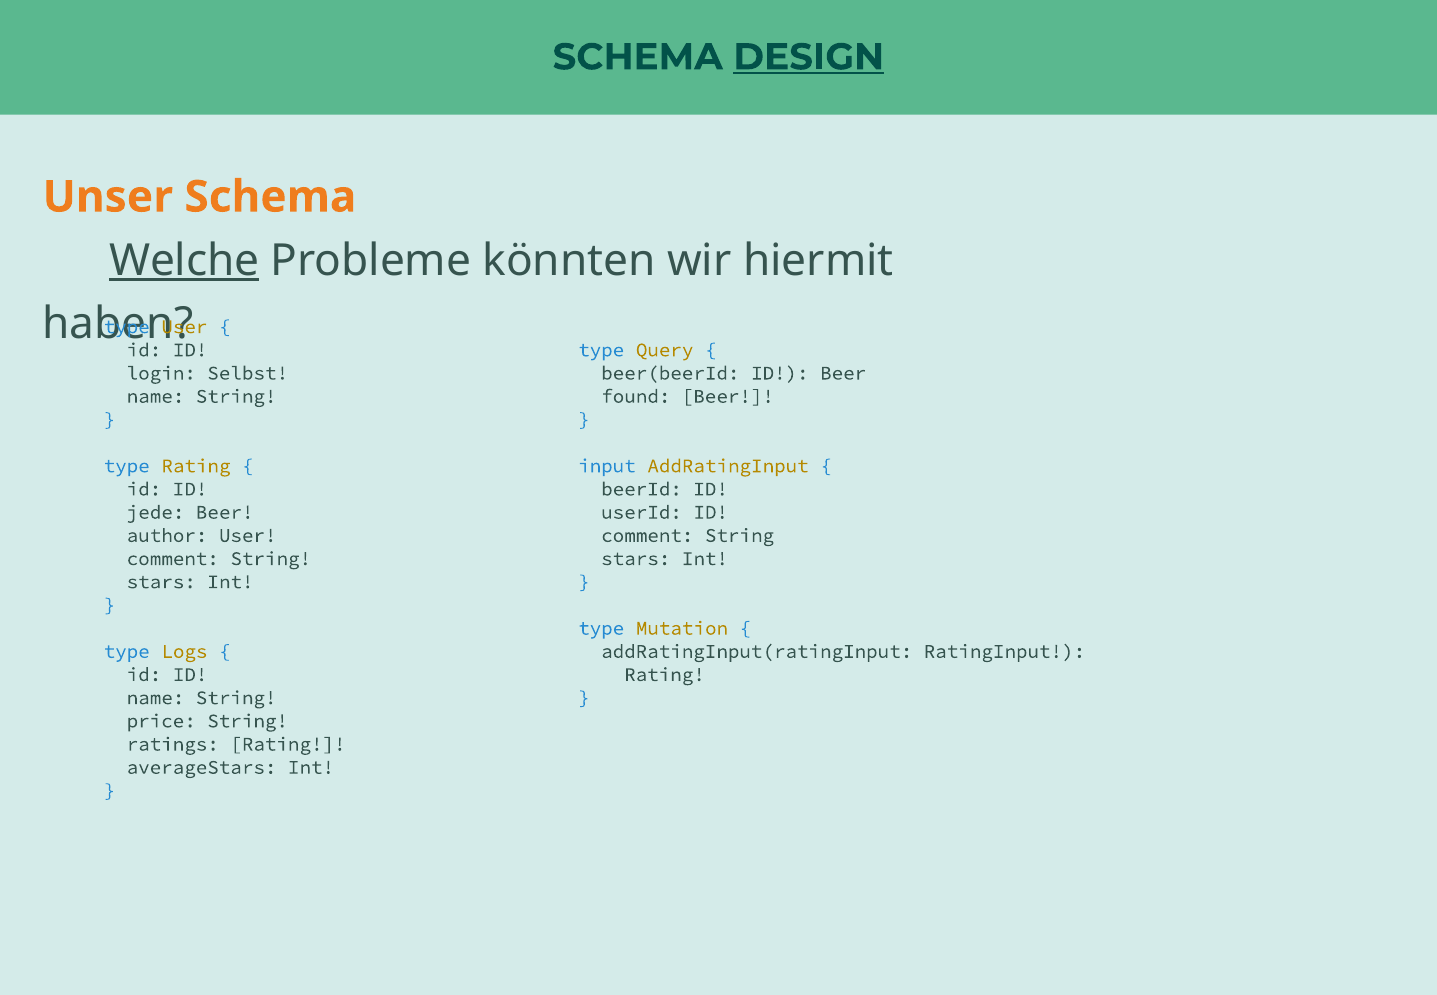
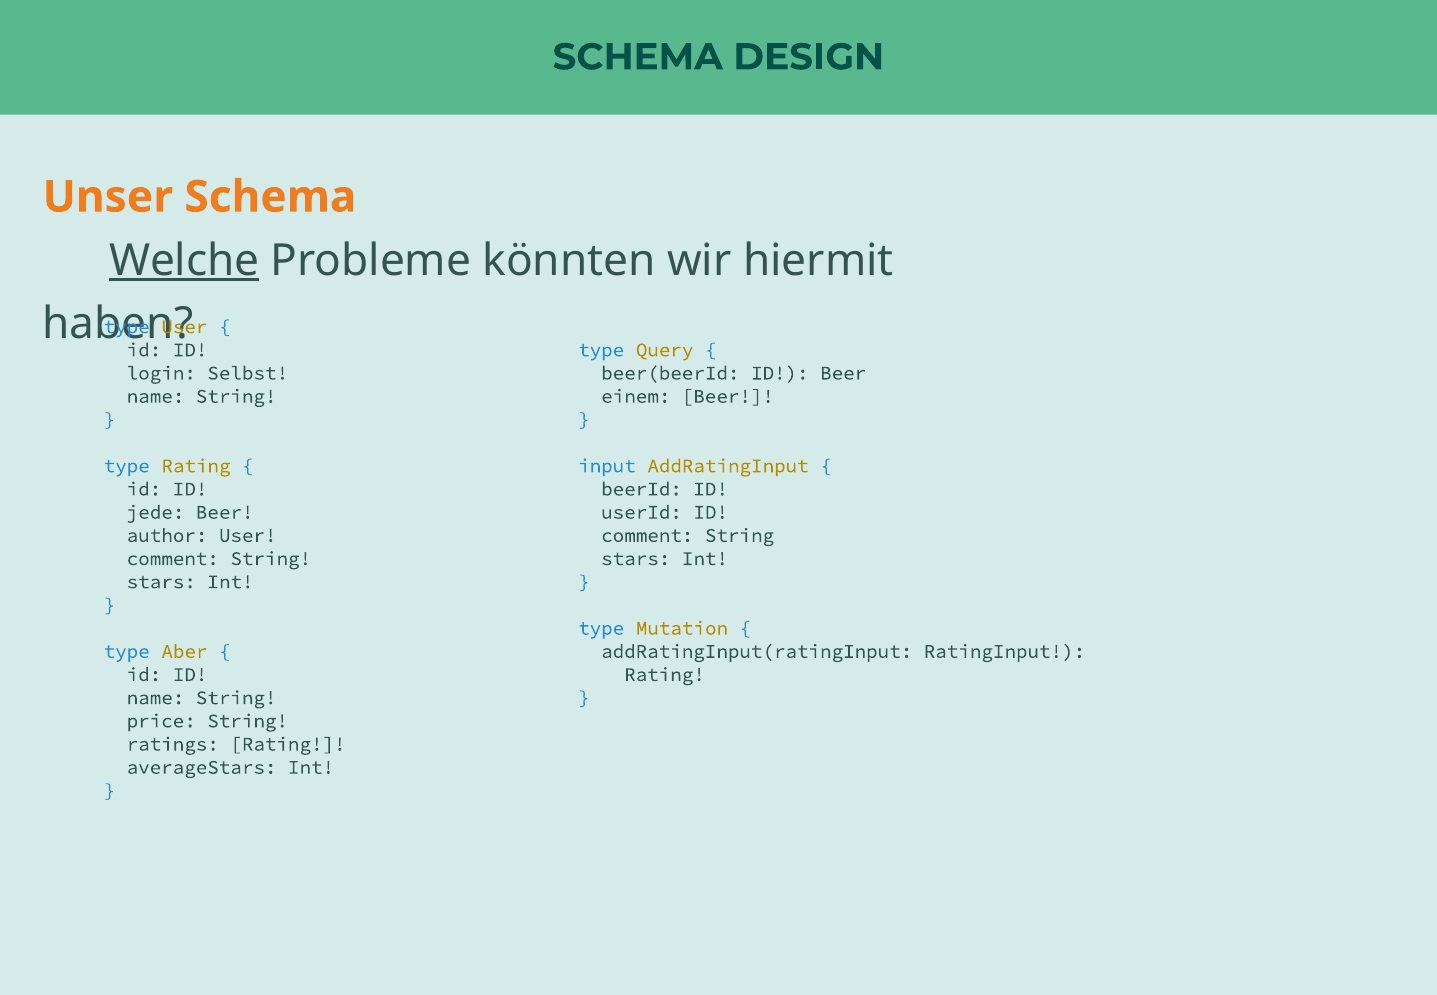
DESIGN underline: present -> none
found: found -> einem
Logs: Logs -> Aber
